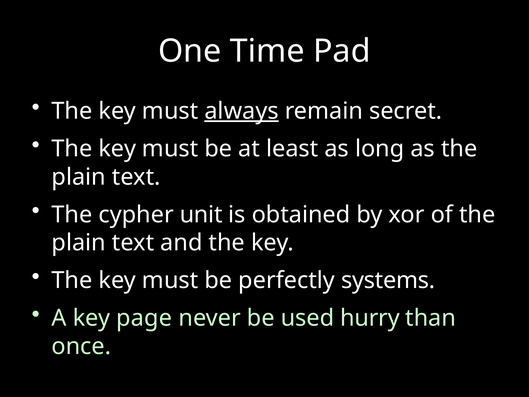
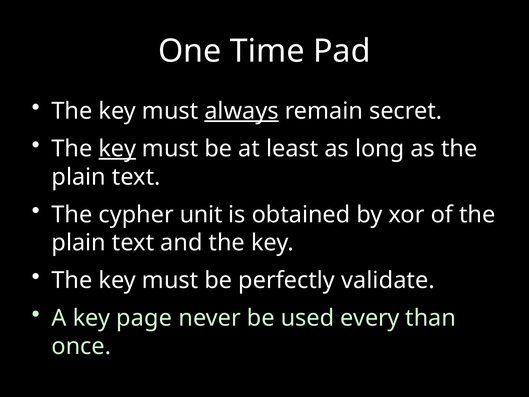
key at (117, 149) underline: none -> present
systems: systems -> validate
hurry: hurry -> every
